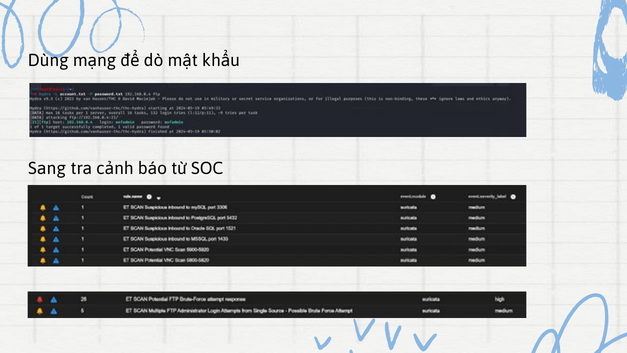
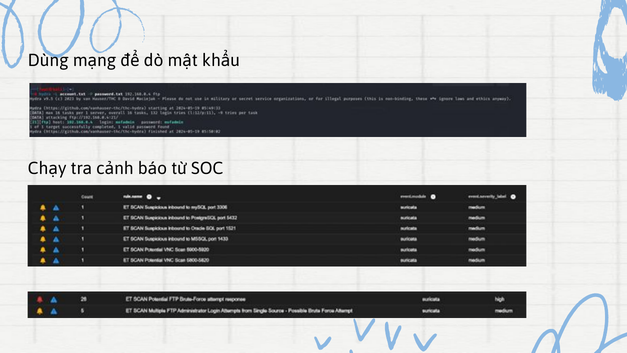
Sang: Sang -> Chạy
